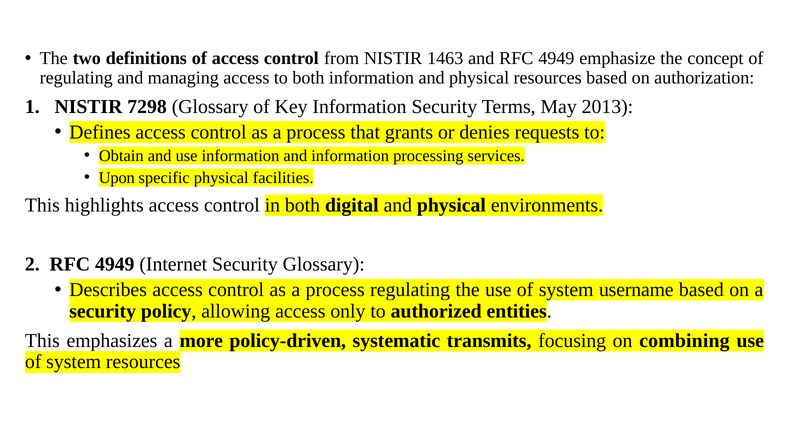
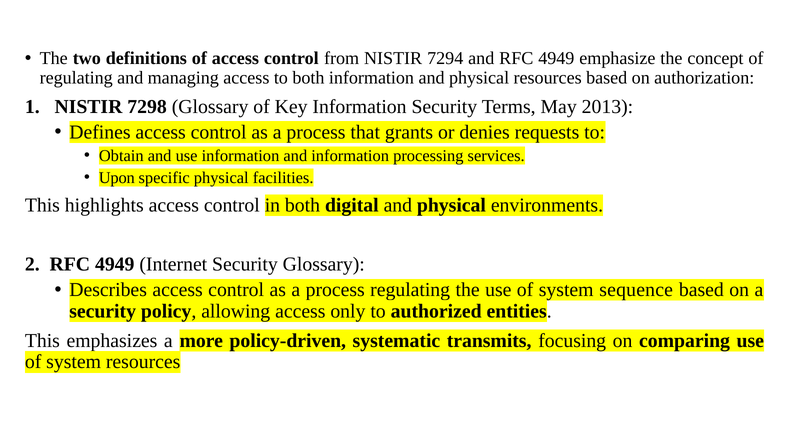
1463: 1463 -> 7294
username: username -> sequence
combining: combining -> comparing
